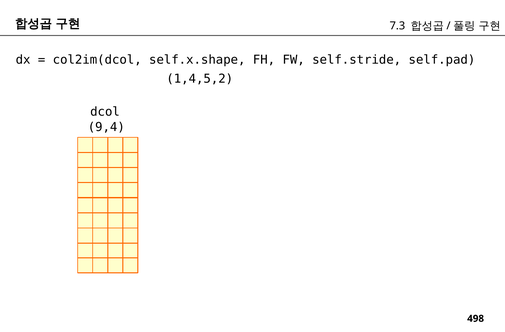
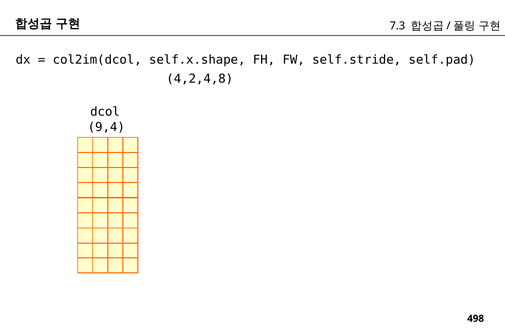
1,4,5,2: 1,4,5,2 -> 4,2,4,8
